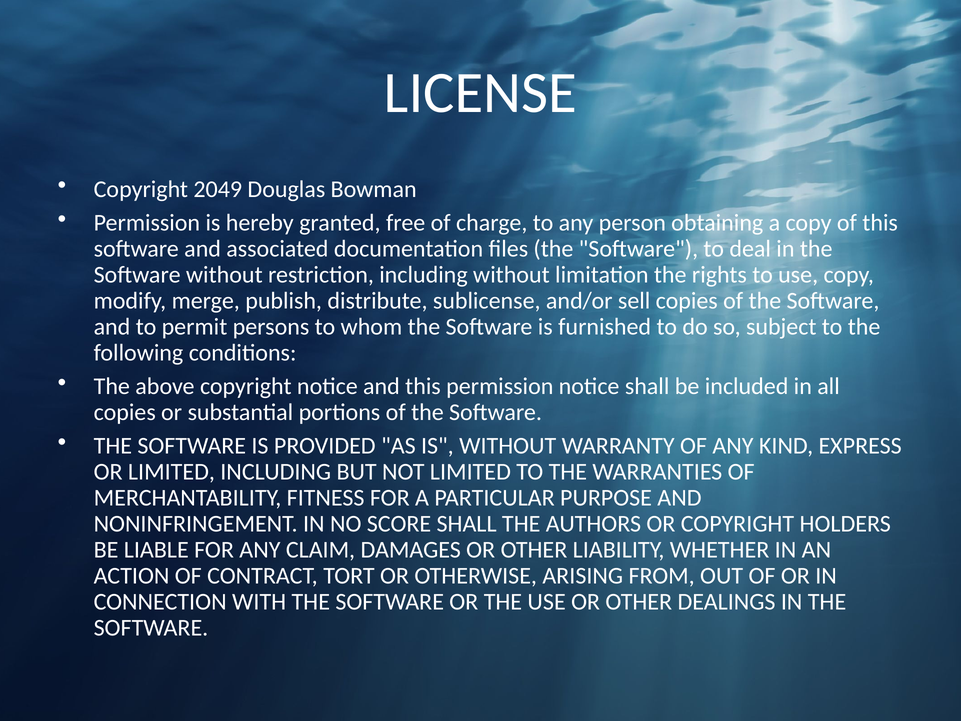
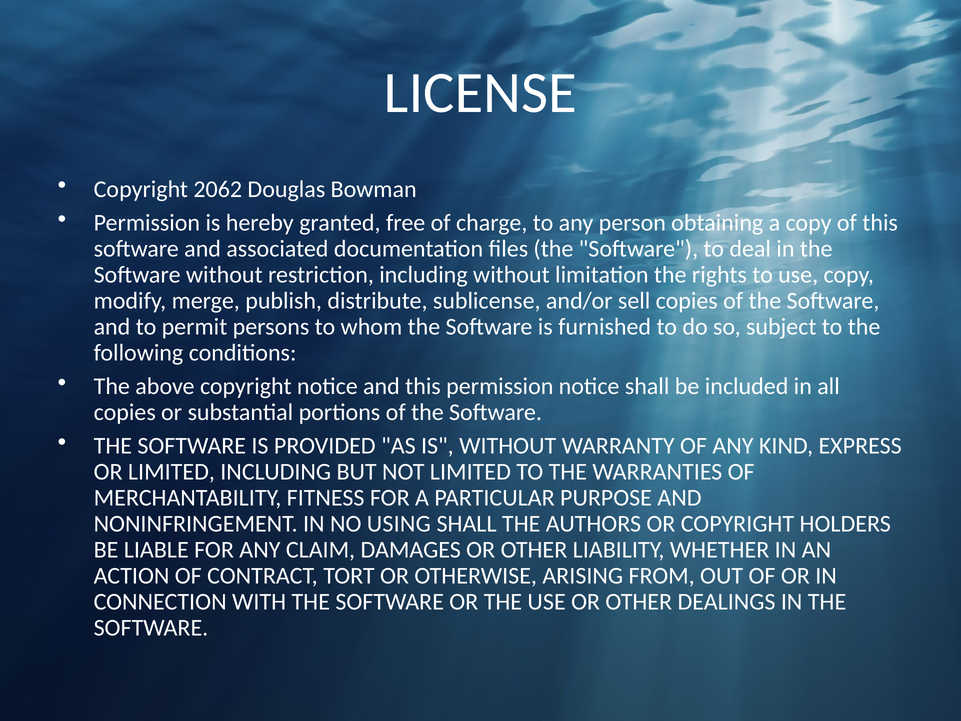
2049: 2049 -> 2062
SCORE: SCORE -> USING
